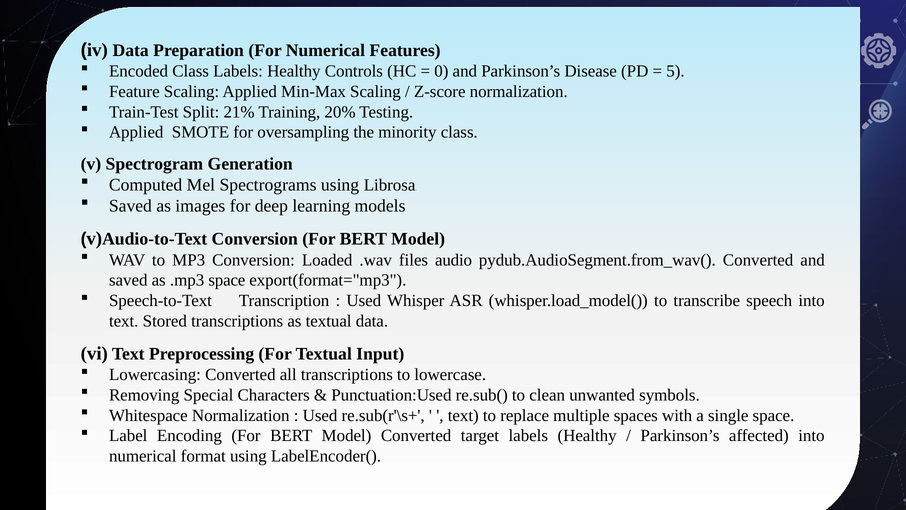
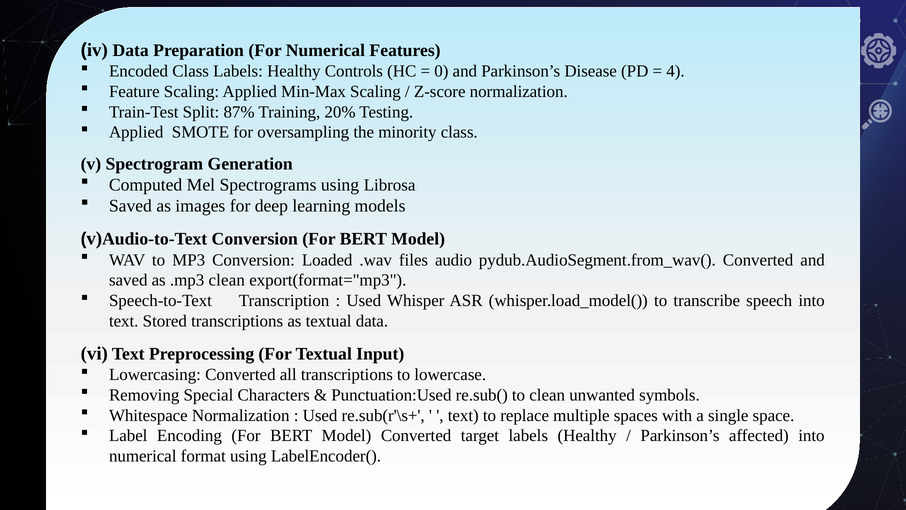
5: 5 -> 4
21%: 21% -> 87%
.mp3 space: space -> clean
